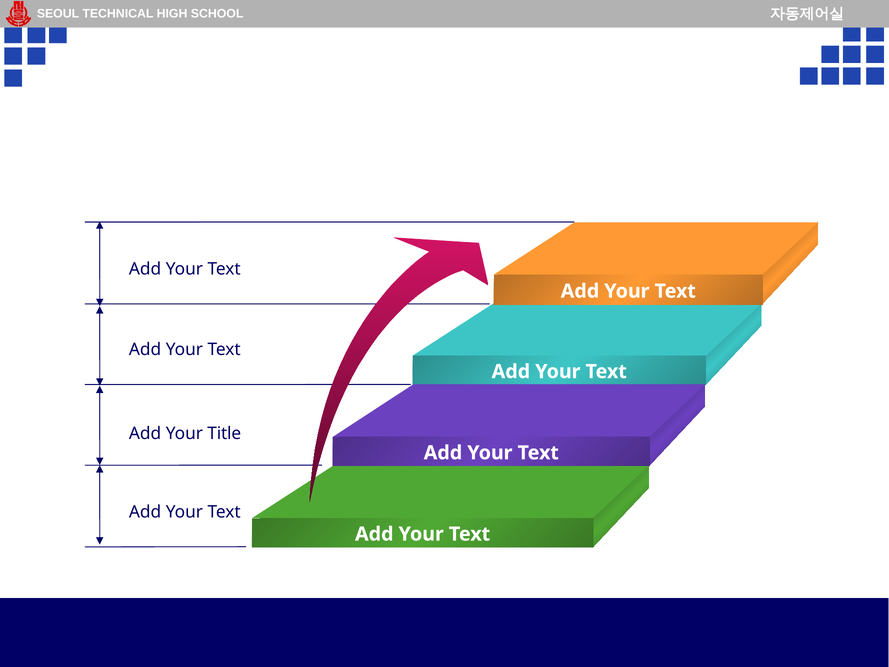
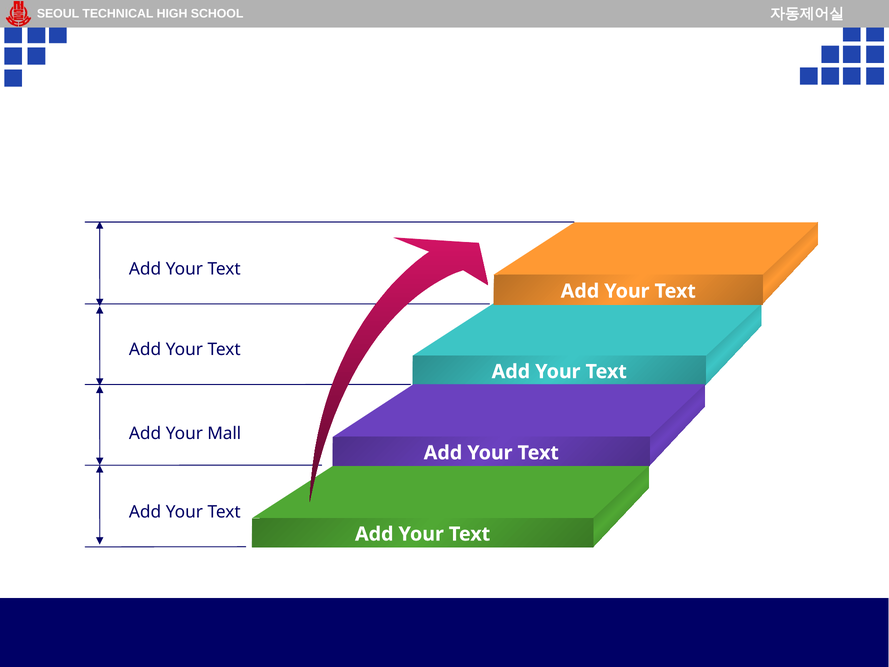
Title: Title -> Mall
